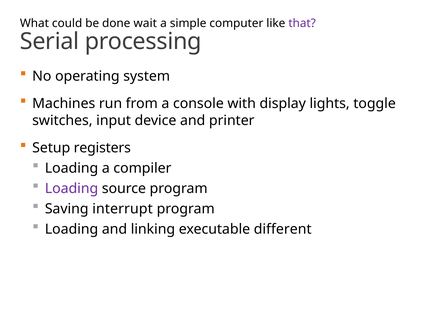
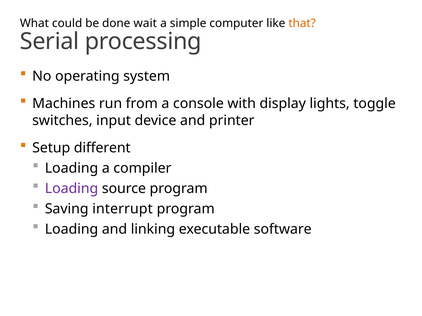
that colour: purple -> orange
registers: registers -> different
different: different -> software
